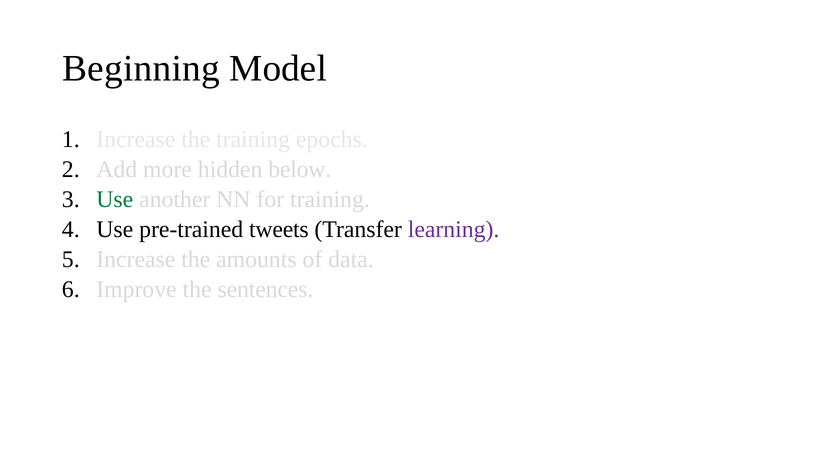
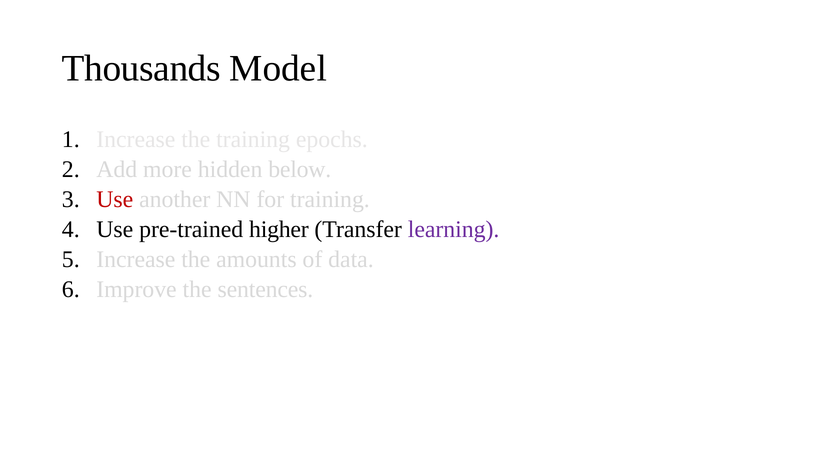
Beginning: Beginning -> Thousands
Use at (115, 199) colour: green -> red
tweets: tweets -> higher
